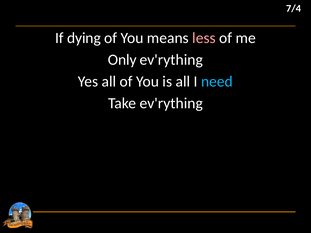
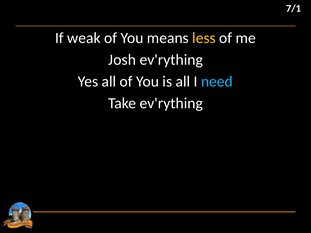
7/4: 7/4 -> 7/1
dying: dying -> weak
less colour: pink -> yellow
Only: Only -> Josh
